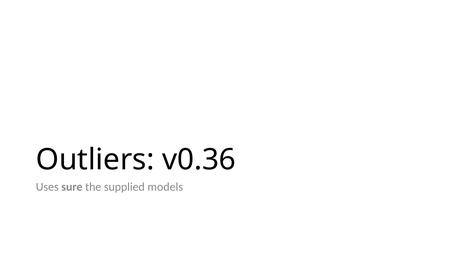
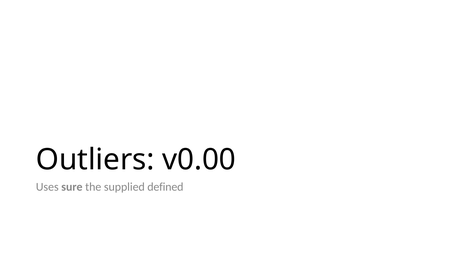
v0.36: v0.36 -> v0.00
models: models -> defined
